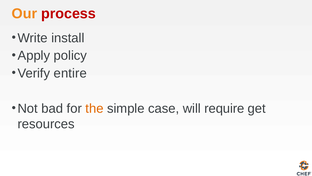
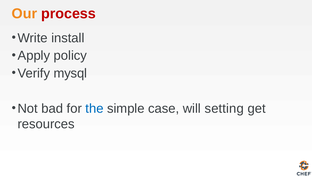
entire: entire -> mysql
the colour: orange -> blue
require: require -> setting
